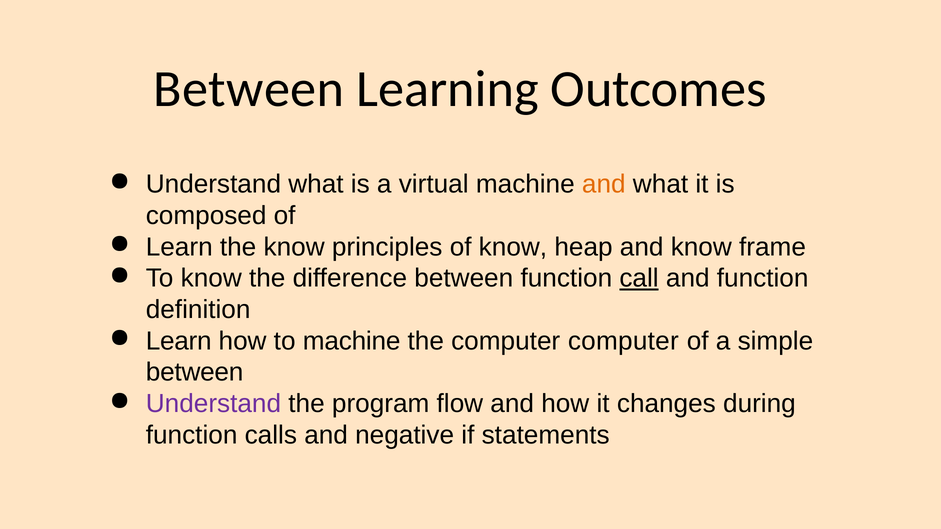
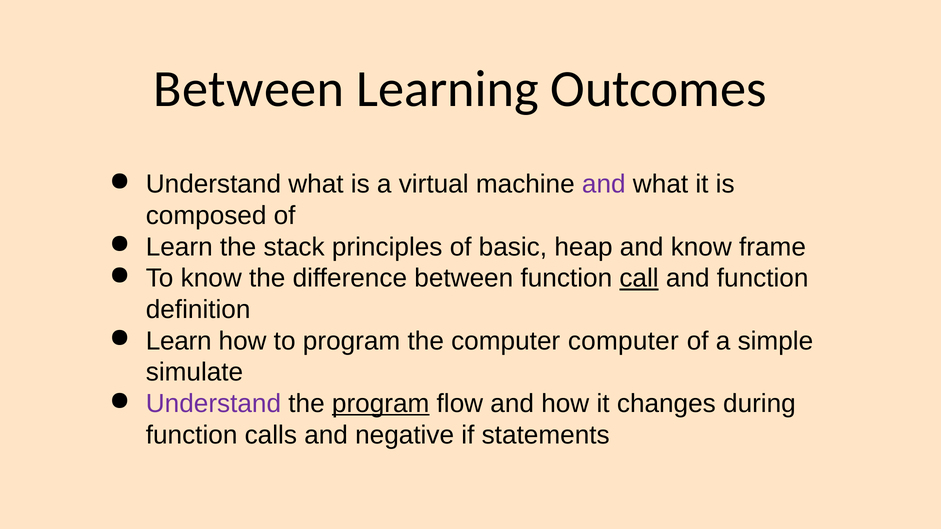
and at (604, 184) colour: orange -> purple
the know: know -> stack
of know: know -> basic
to machine: machine -> program
between at (195, 373): between -> simulate
program at (381, 404) underline: none -> present
